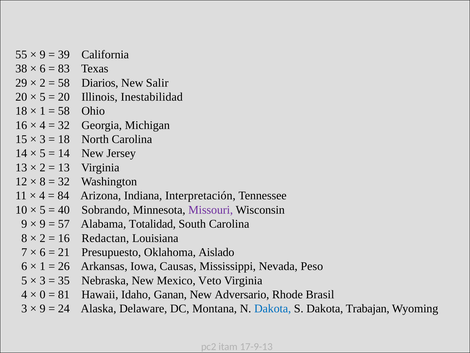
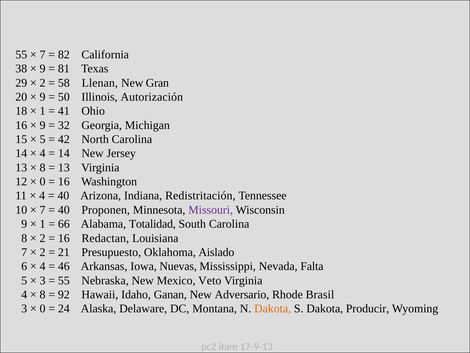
9 at (43, 54): 9 -> 7
39: 39 -> 82
6 at (43, 69): 6 -> 9
83: 83 -> 81
Diarios: Diarios -> Llenan
Salir: Salir -> Gran
5 at (43, 97): 5 -> 9
20 at (64, 97): 20 -> 50
Inestabilidad: Inestabilidad -> Autorización
58 at (64, 111): 58 -> 41
4 at (43, 125): 4 -> 9
3 at (43, 139): 3 -> 5
18 at (64, 139): 18 -> 42
5 at (43, 153): 5 -> 4
2 at (43, 167): 2 -> 8
8 at (43, 181): 8 -> 0
32 at (64, 181): 32 -> 16
84 at (63, 195): 84 -> 40
Interpretación: Interpretación -> Redistritación
5 at (43, 210): 5 -> 7
Sobrando: Sobrando -> Proponen
9 at (43, 224): 9 -> 1
57: 57 -> 66
6 at (43, 252): 6 -> 2
1 at (43, 266): 1 -> 4
26: 26 -> 46
Causas: Causas -> Nuevas
Peso: Peso -> Falta
35 at (64, 280): 35 -> 55
0 at (43, 294): 0 -> 8
81: 81 -> 92
9 at (43, 308): 9 -> 0
Dakota at (273, 308) colour: blue -> orange
Trabajan: Trabajan -> Producir
